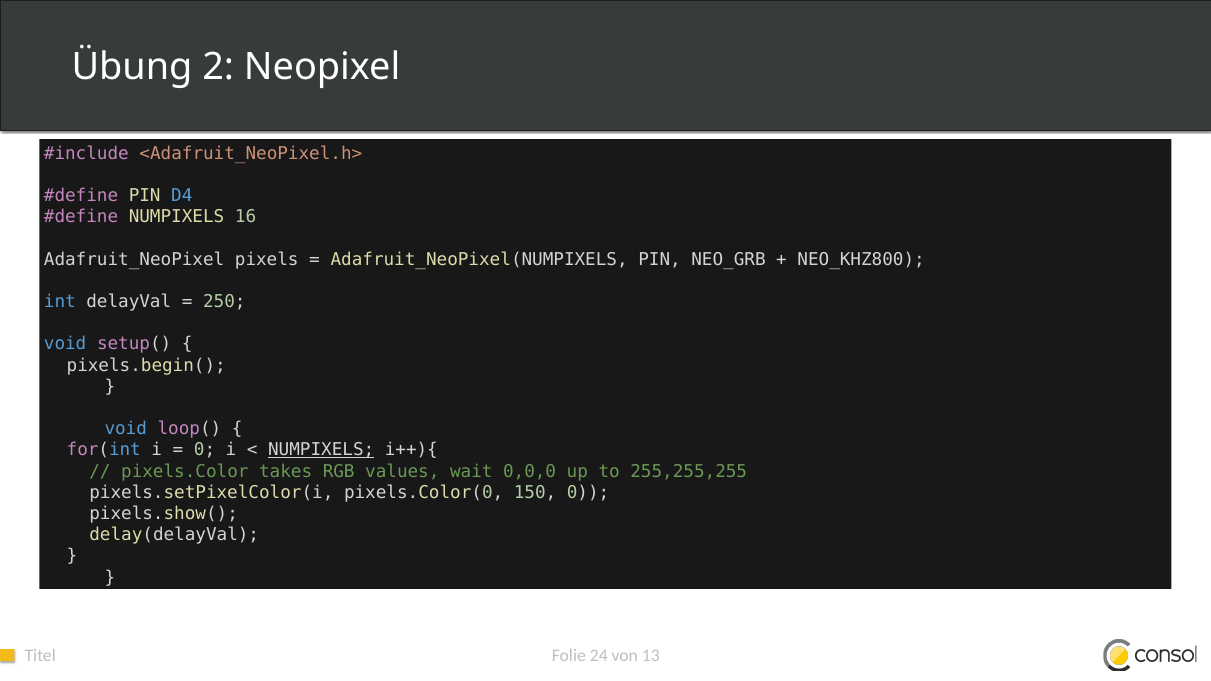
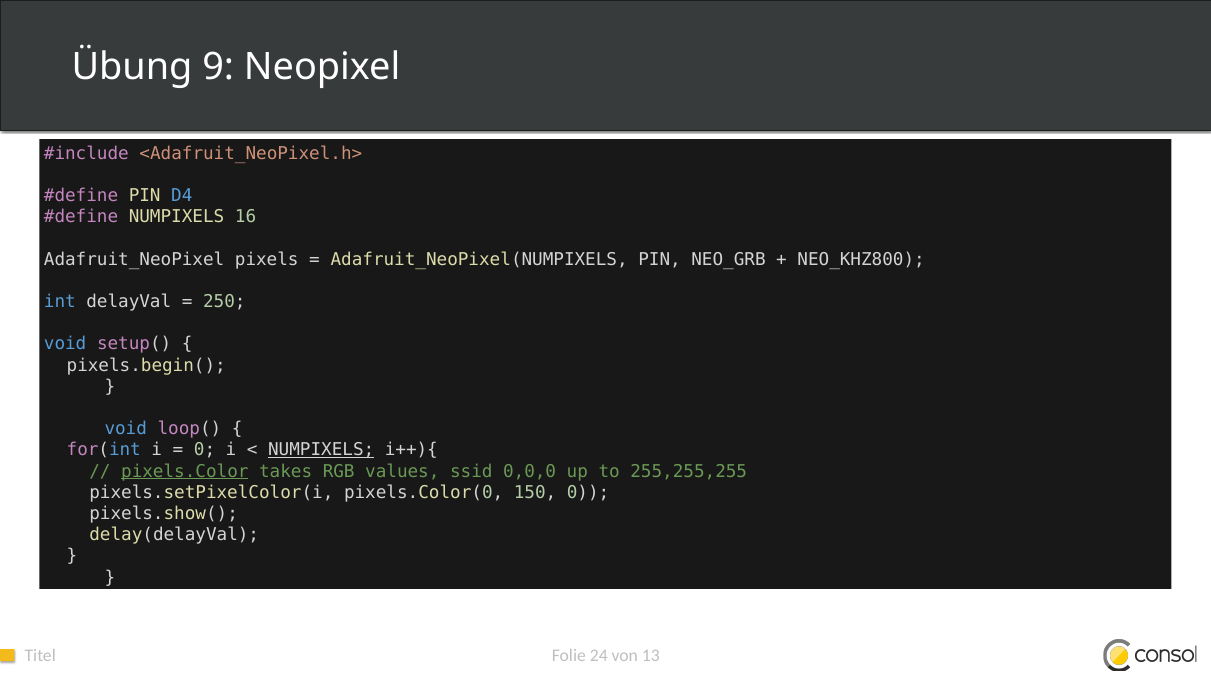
2: 2 -> 9
pixels.Color underline: none -> present
wait: wait -> ssid
